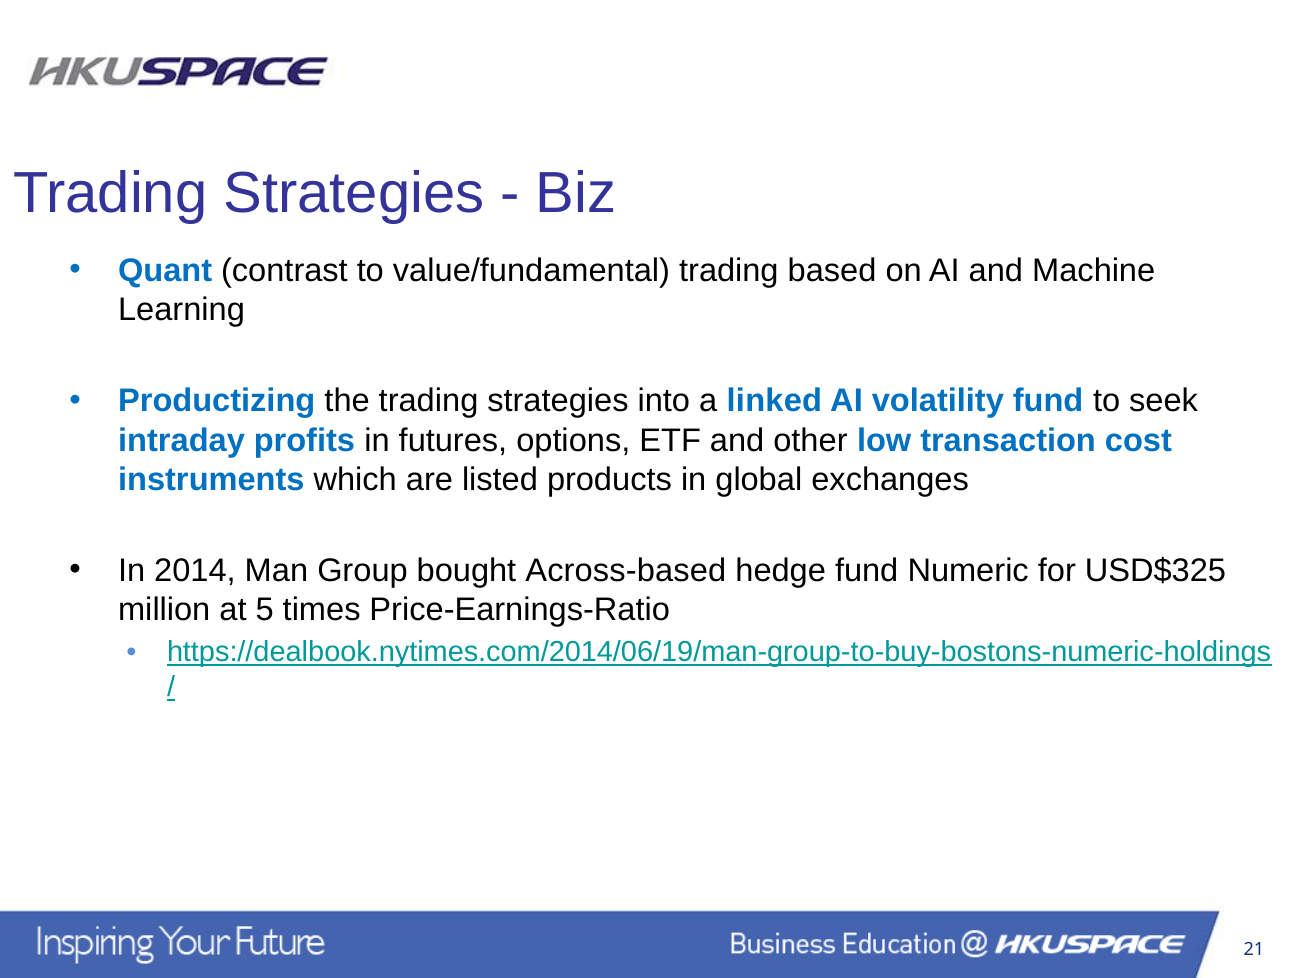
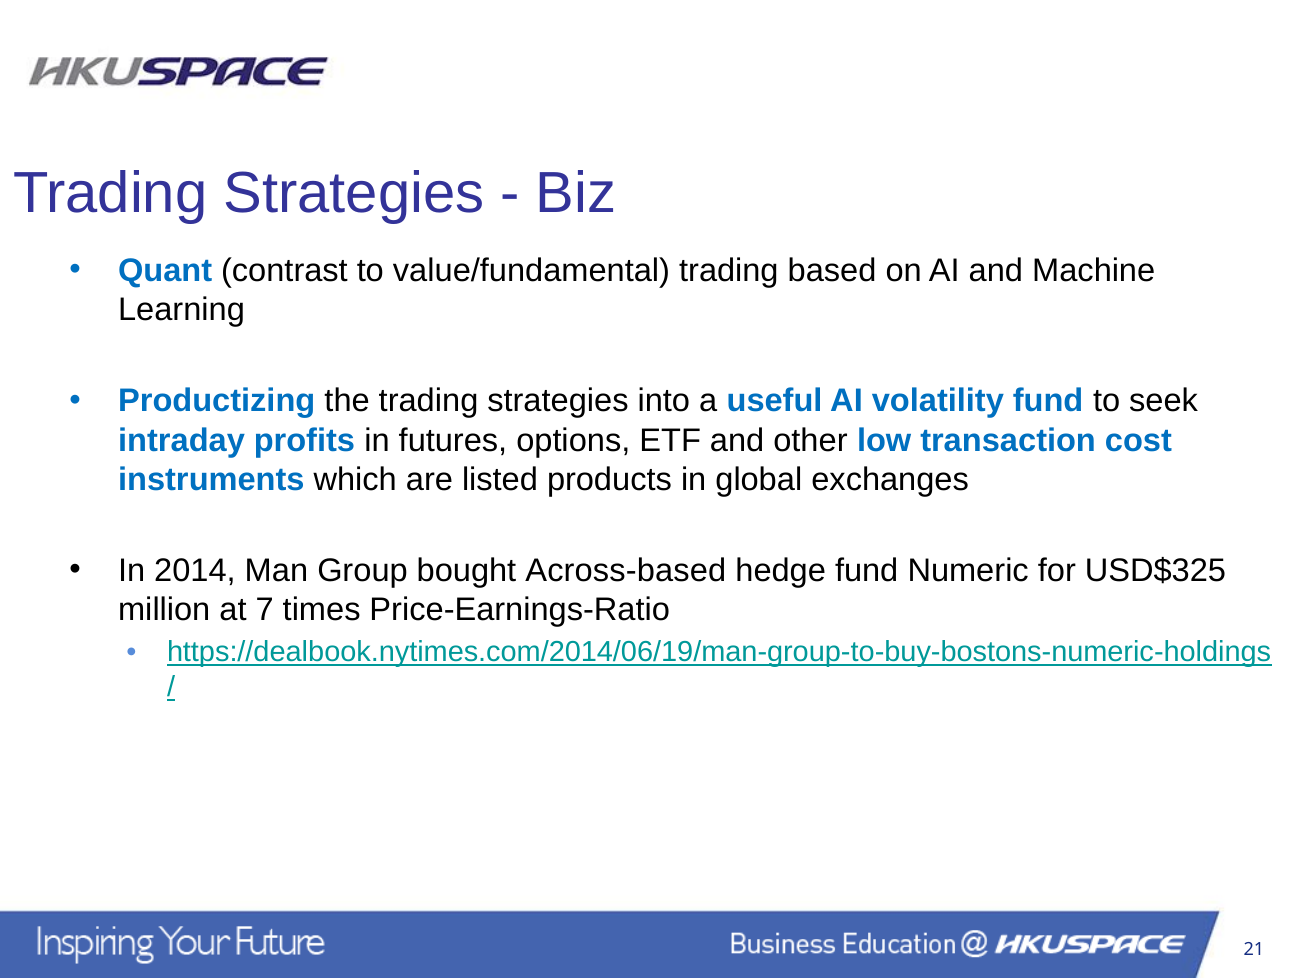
linked: linked -> useful
5: 5 -> 7
